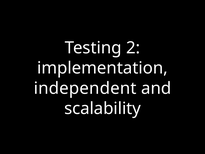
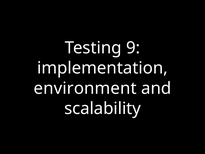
2: 2 -> 9
independent: independent -> environment
